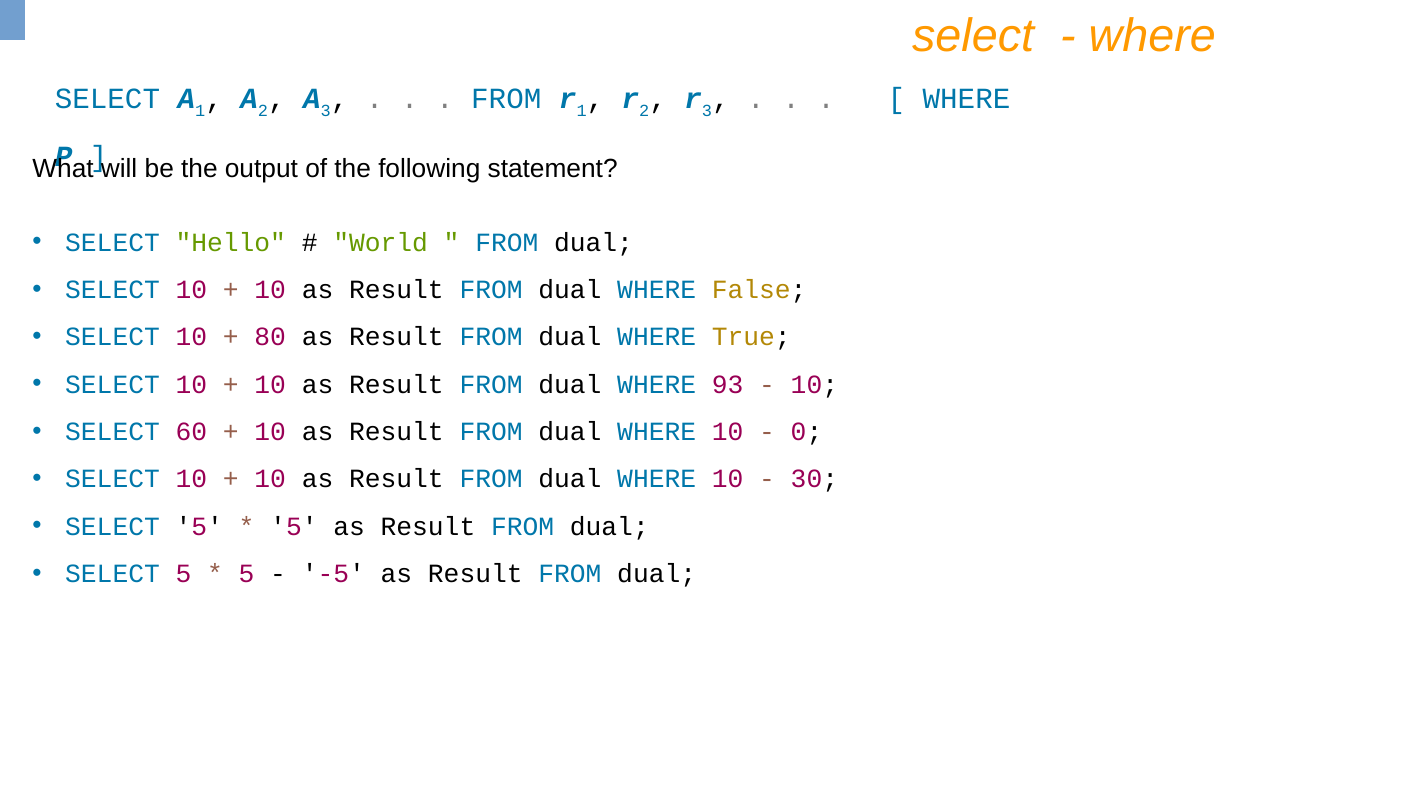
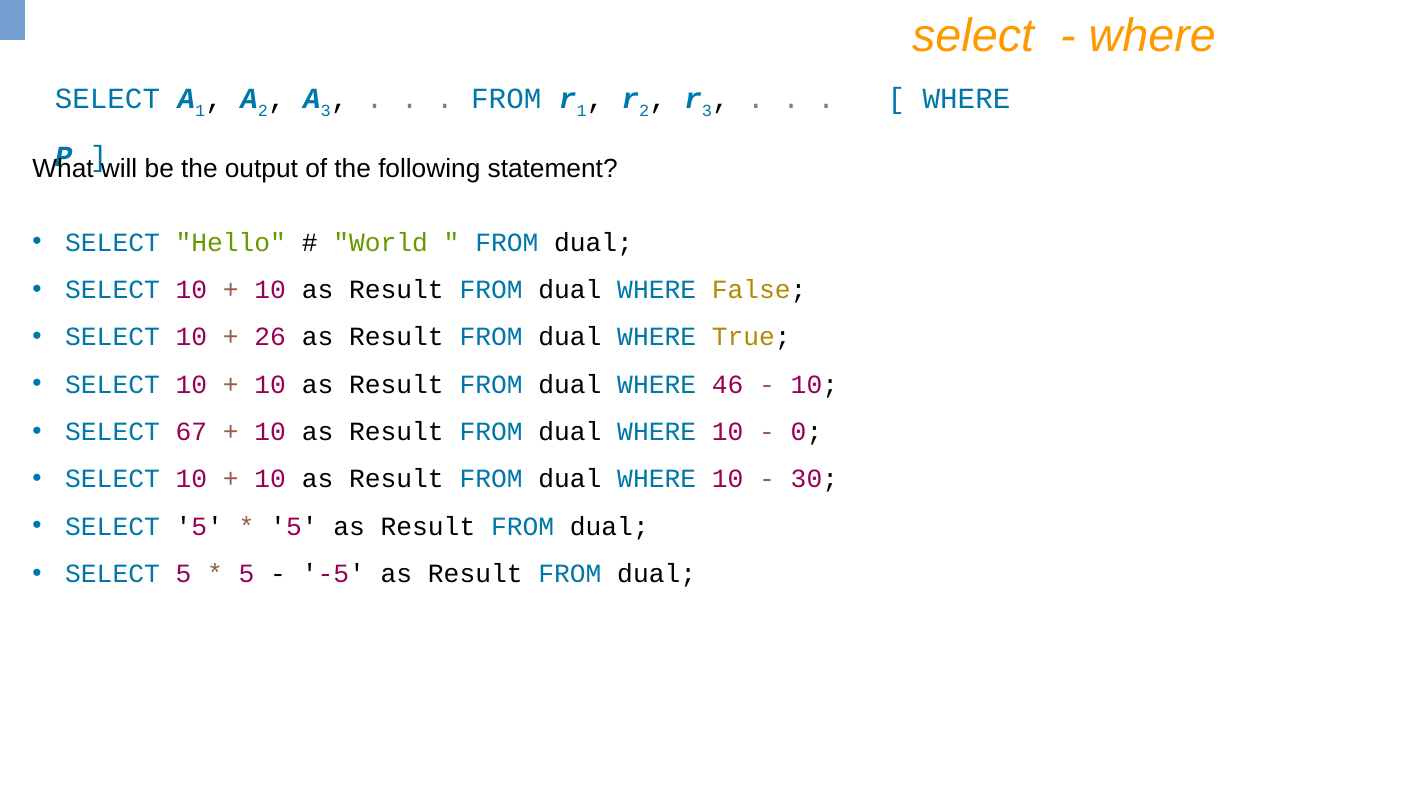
80: 80 -> 26
93: 93 -> 46
60: 60 -> 67
